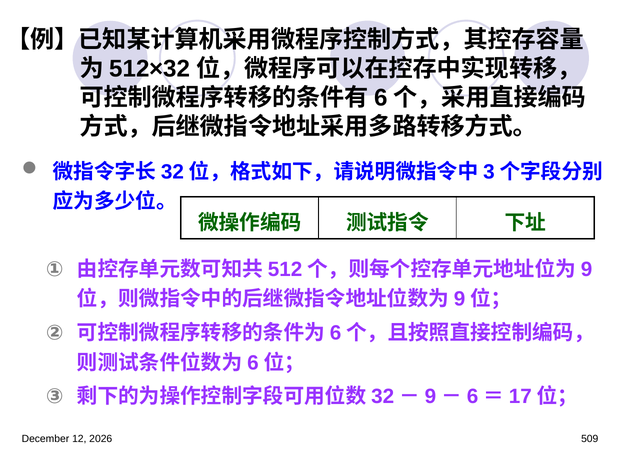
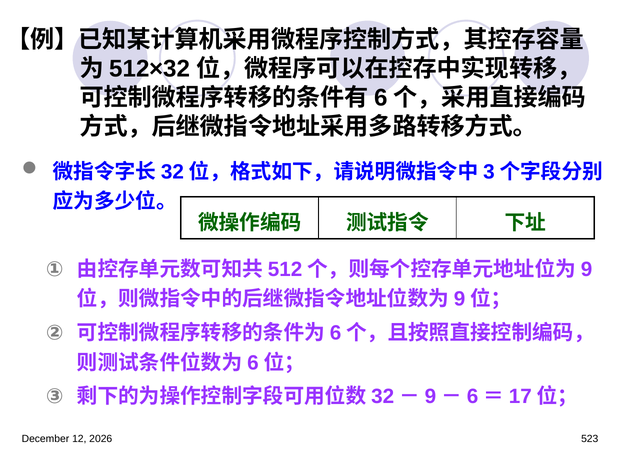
509: 509 -> 523
